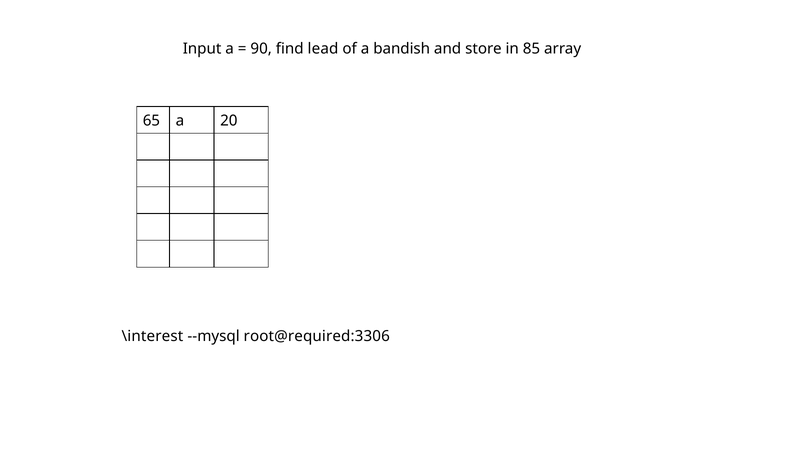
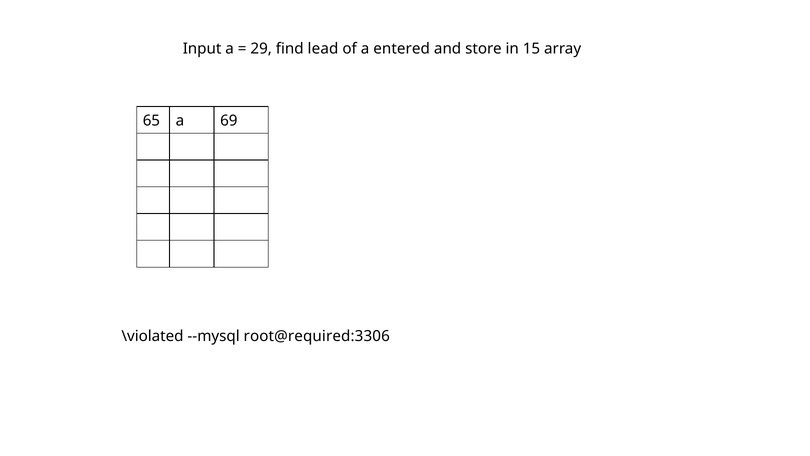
90: 90 -> 29
bandish: bandish -> entered
85: 85 -> 15
20: 20 -> 69
\interest: \interest -> \violated
